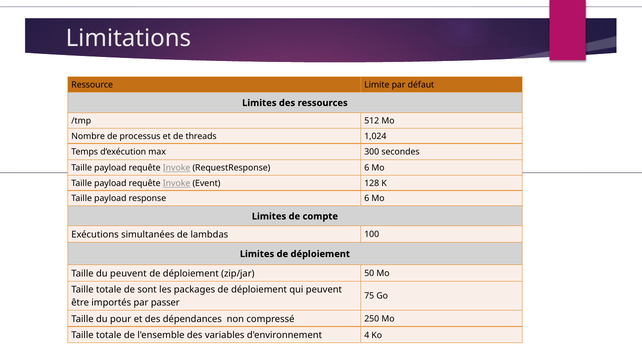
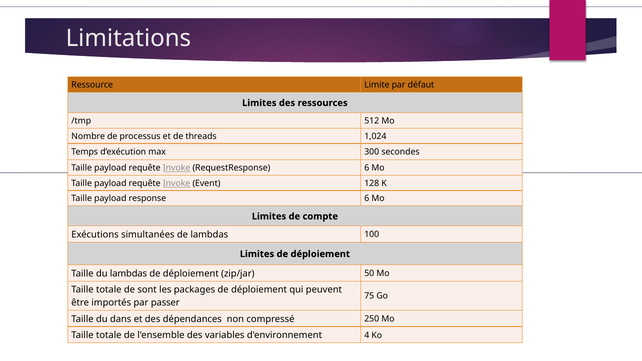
du peuvent: peuvent -> lambdas
pour: pour -> dans
